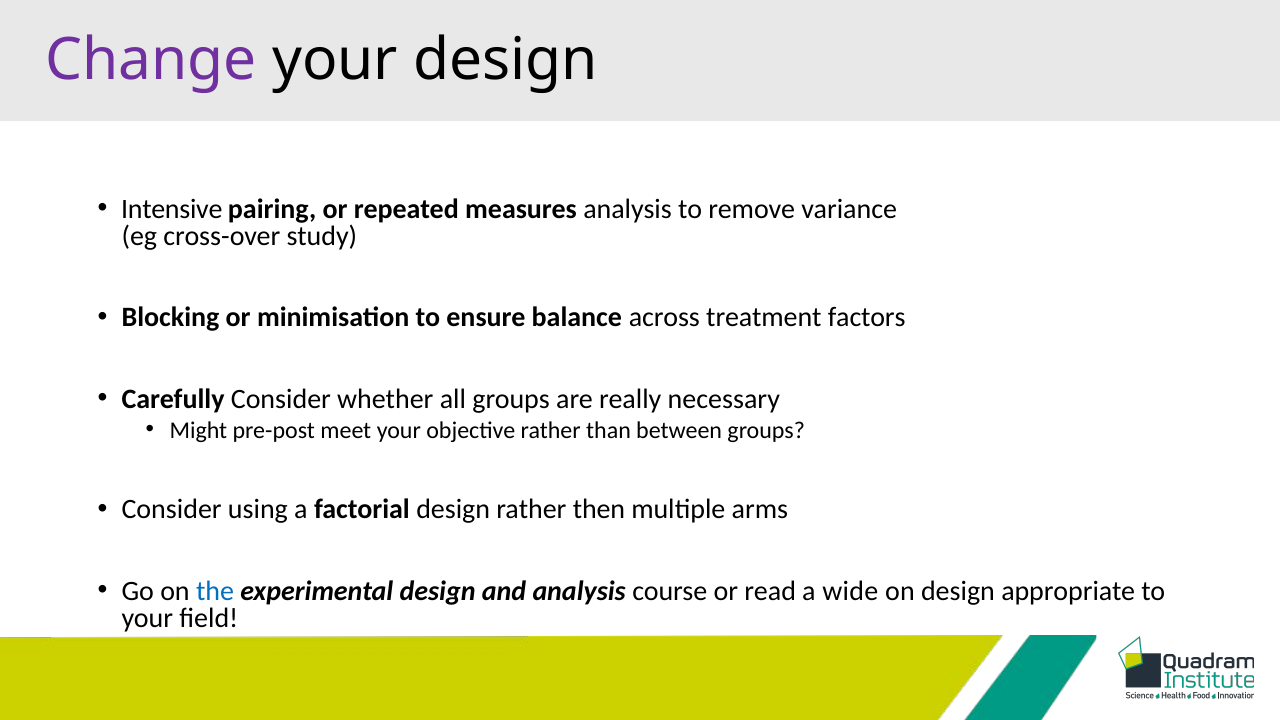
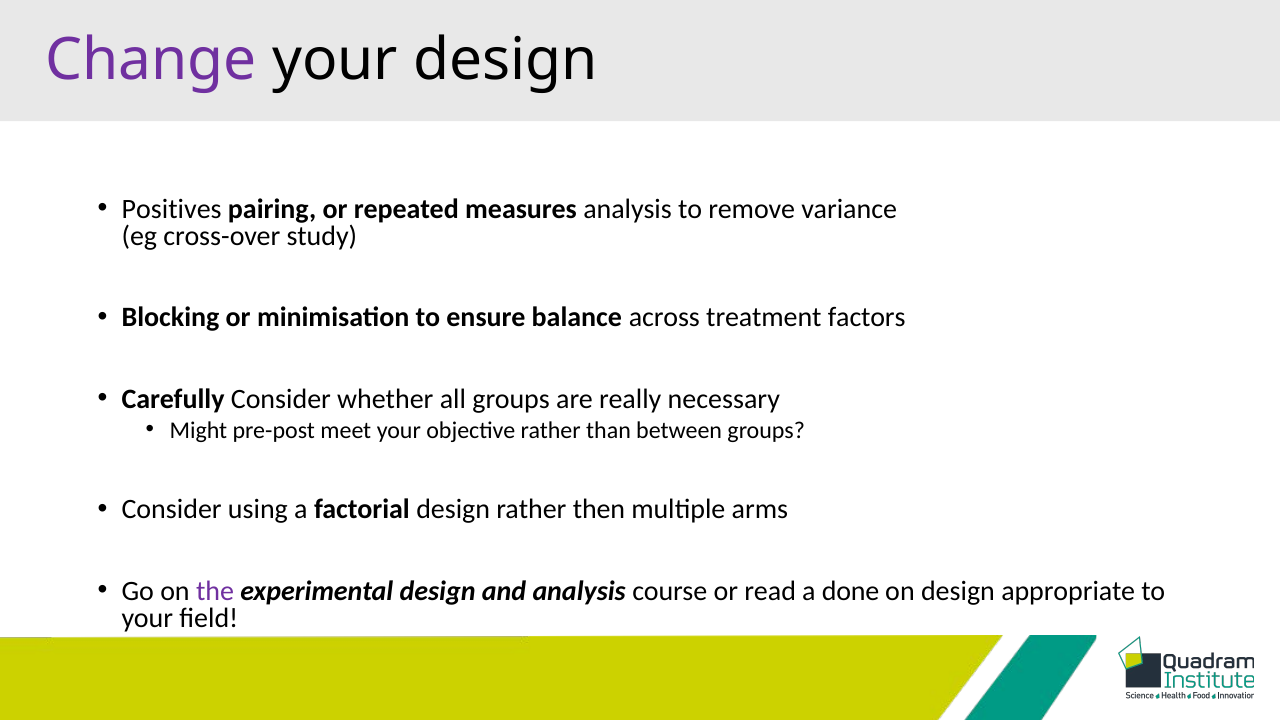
Intensive: Intensive -> Positives
the colour: blue -> purple
wide: wide -> done
